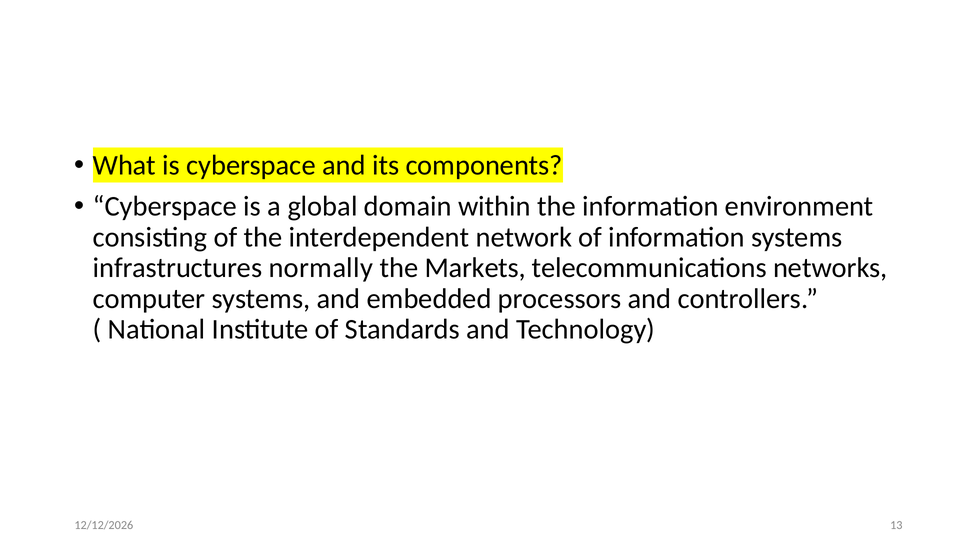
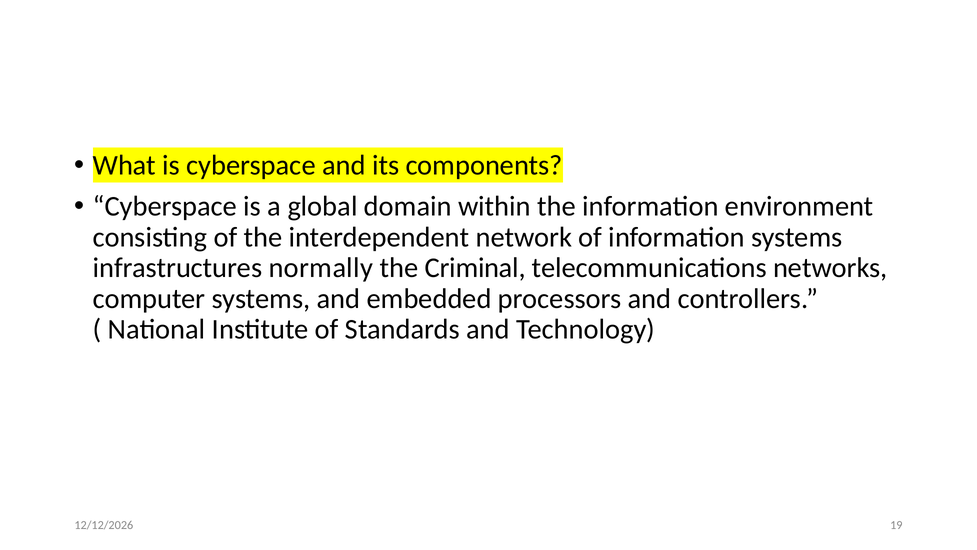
Markets: Markets -> Criminal
13: 13 -> 19
